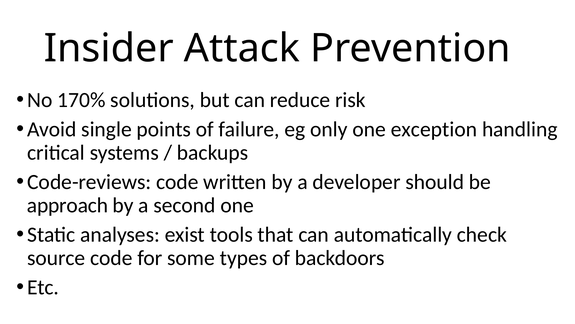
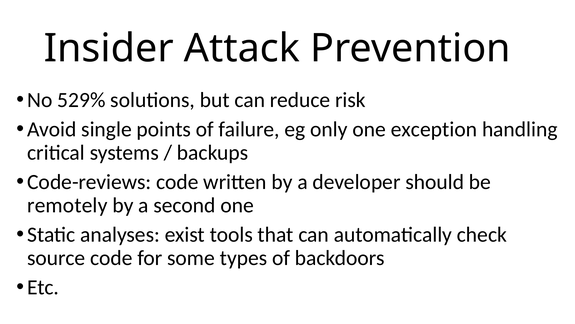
170%: 170% -> 529%
approach: approach -> remotely
